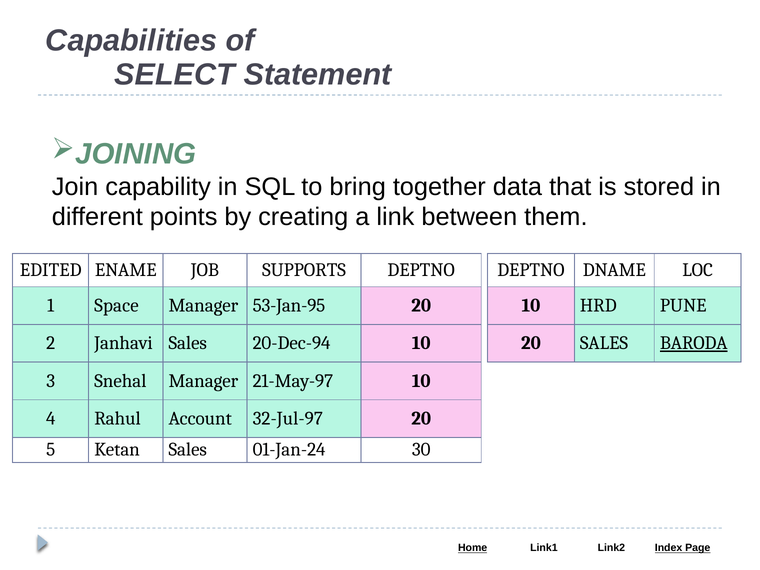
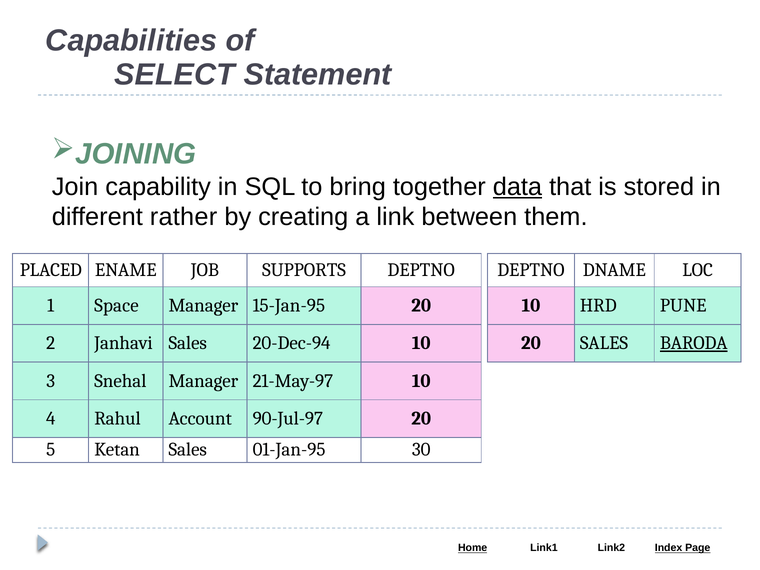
data underline: none -> present
points: points -> rather
EDITED: EDITED -> PLACED
53-Jan-95: 53-Jan-95 -> 15-Jan-95
32-Jul-97: 32-Jul-97 -> 90-Jul-97
01-Jan-24: 01-Jan-24 -> 01-Jan-95
